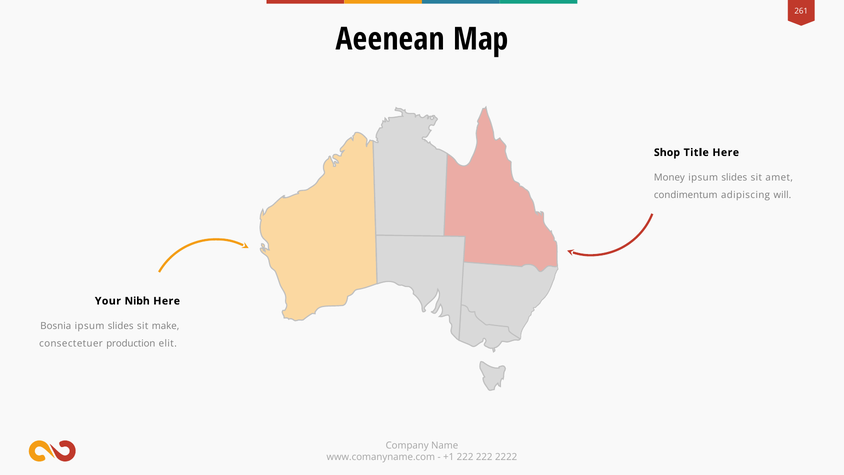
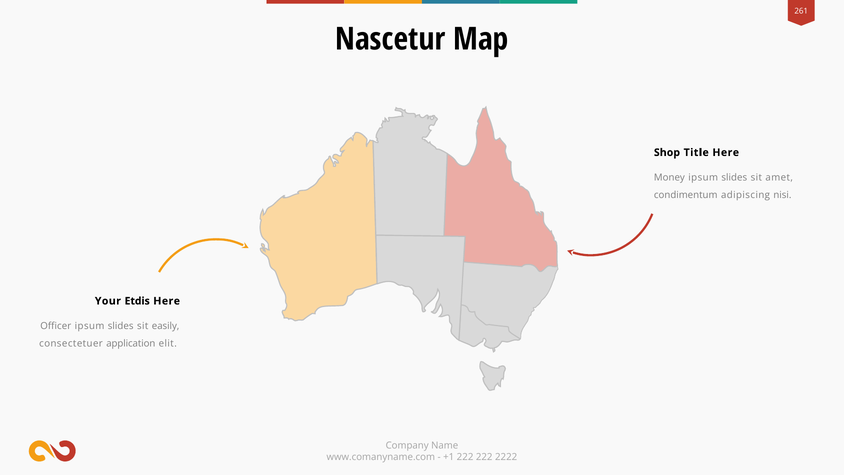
Aeenean: Aeenean -> Nascetur
will: will -> nisi
Nibh: Nibh -> Etdis
Bosnia: Bosnia -> Officer
make: make -> easily
production: production -> application
